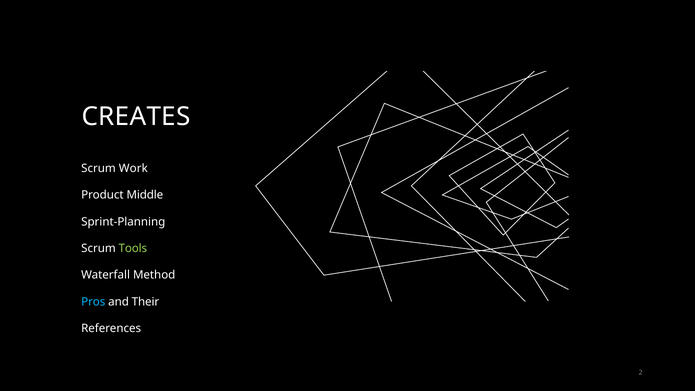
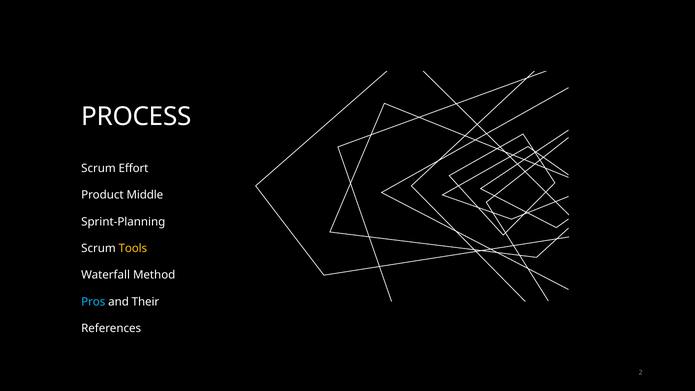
CREATES: CREATES -> PROCESS
Work: Work -> Effort
Tools colour: light green -> yellow
